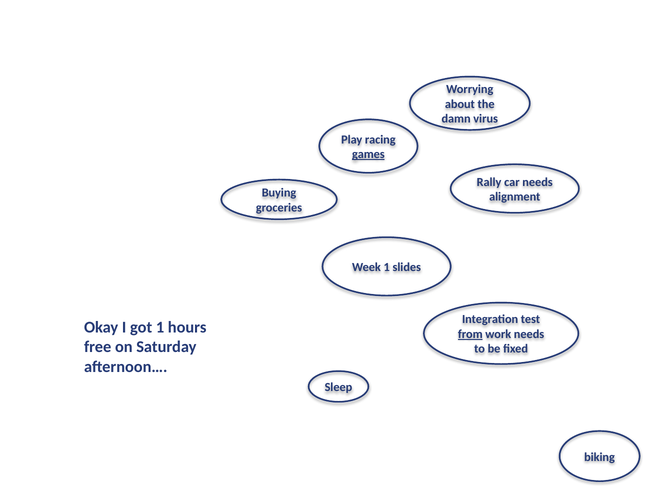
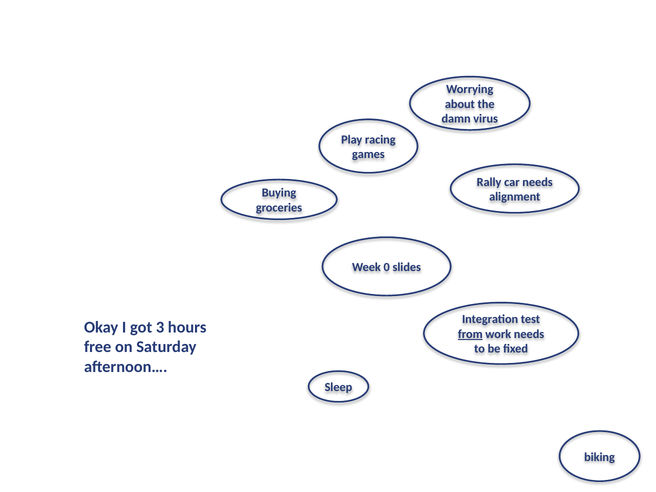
games underline: present -> none
Week 1: 1 -> 0
got 1: 1 -> 3
